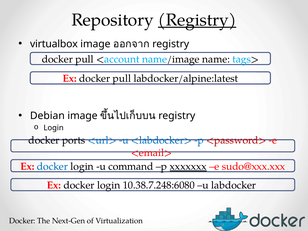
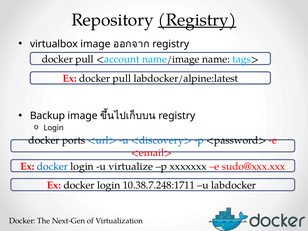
Debian: Debian -> Backup
<labdocker>: <labdocker> -> <discovery>
<password> colour: red -> black
command: command -> virtualize
xxxxxxx underline: present -> none
10.38.7.248:6080: 10.38.7.248:6080 -> 10.38.7.248:1711
